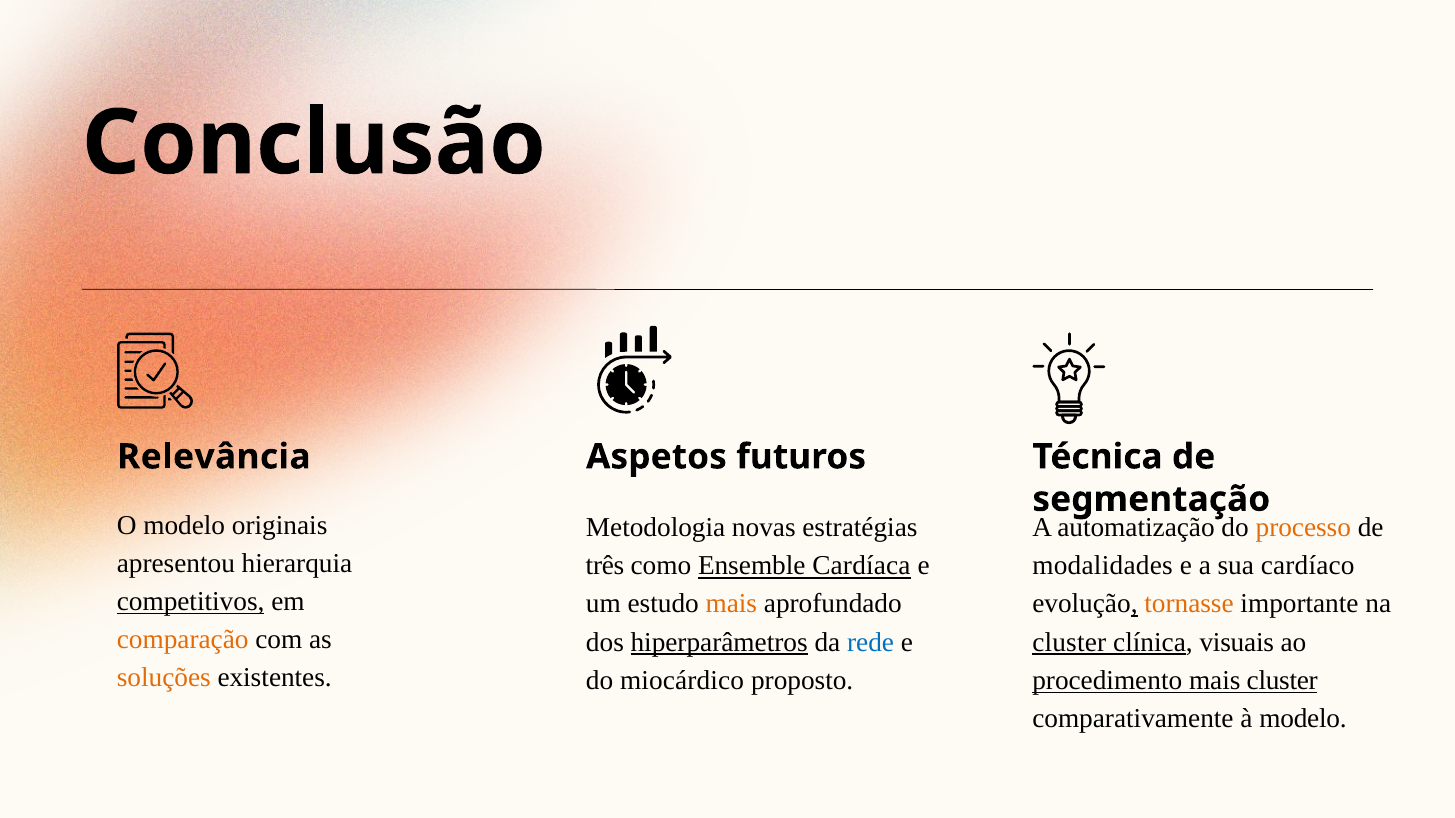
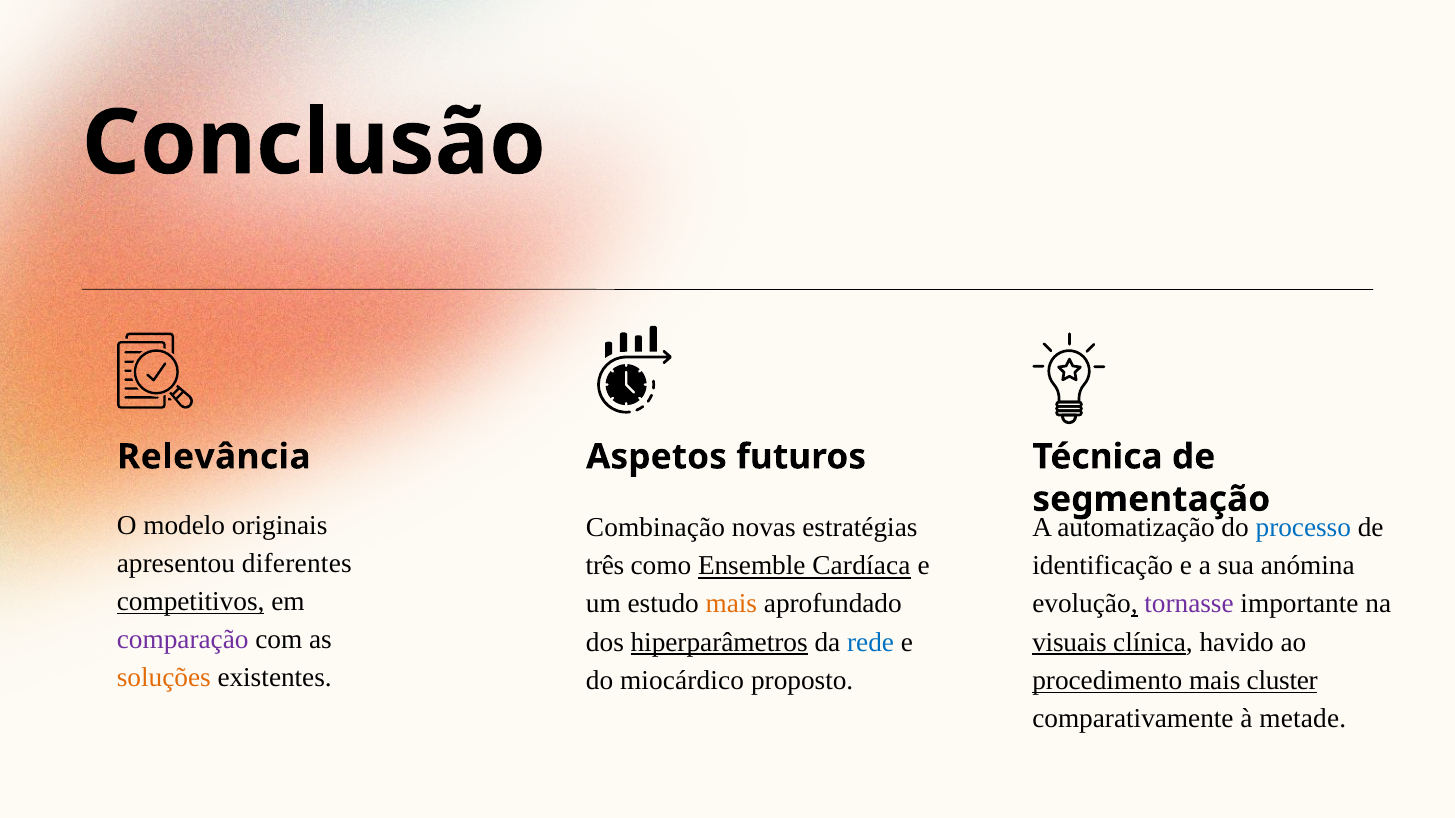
Metodologia: Metodologia -> Combinação
processo colour: orange -> blue
hierarquia: hierarquia -> diferentes
modalidades: modalidades -> identificação
cardíaco: cardíaco -> anómina
tornasse colour: orange -> purple
comparação colour: orange -> purple
cluster at (1069, 642): cluster -> visuais
visuais: visuais -> havido
à modelo: modelo -> metade
